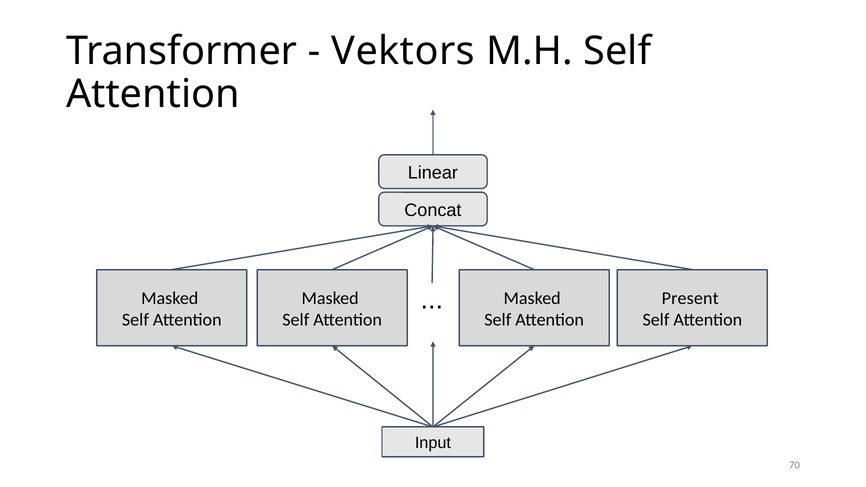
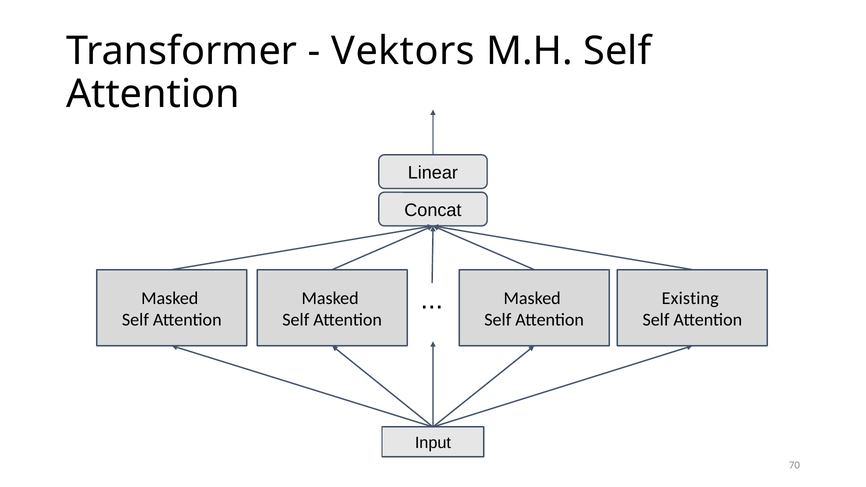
Present: Present -> Existing
